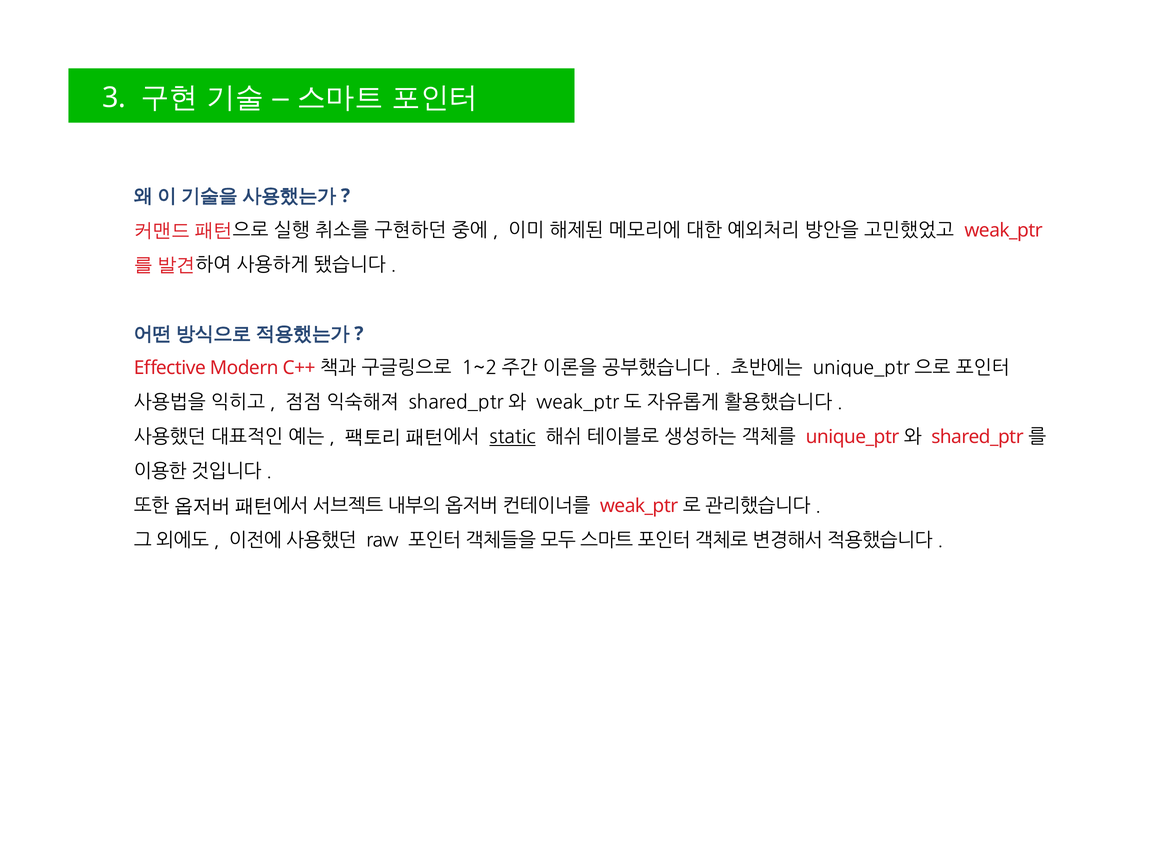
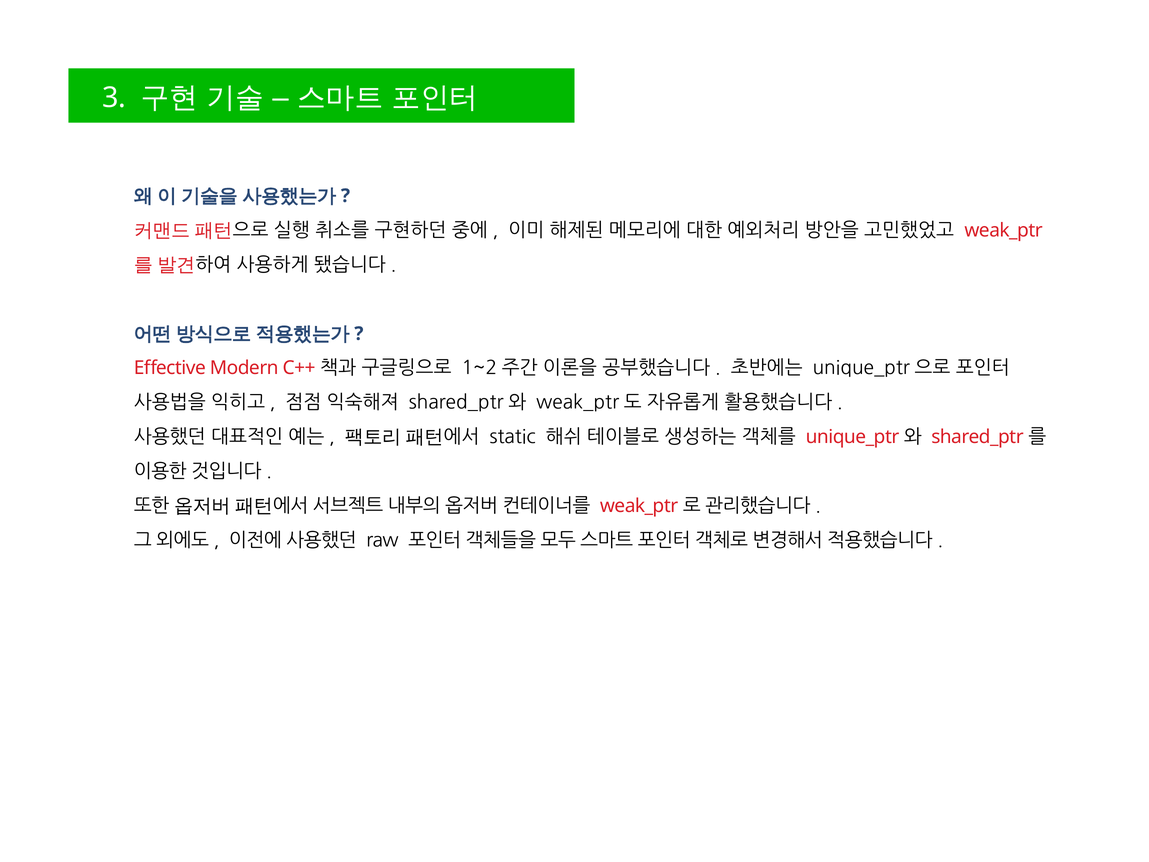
static underline: present -> none
